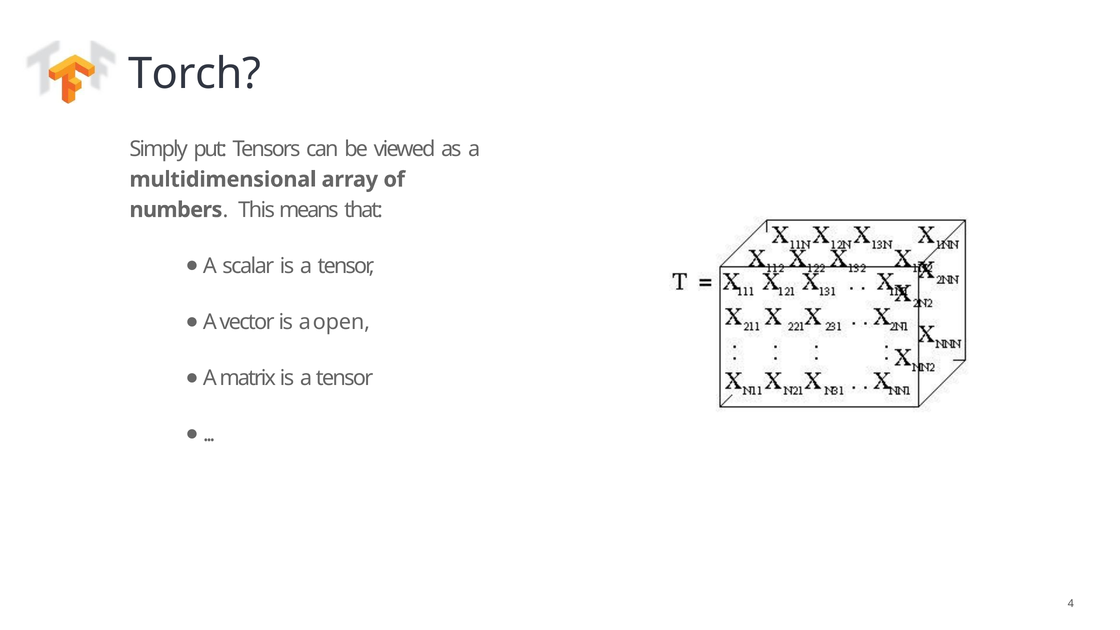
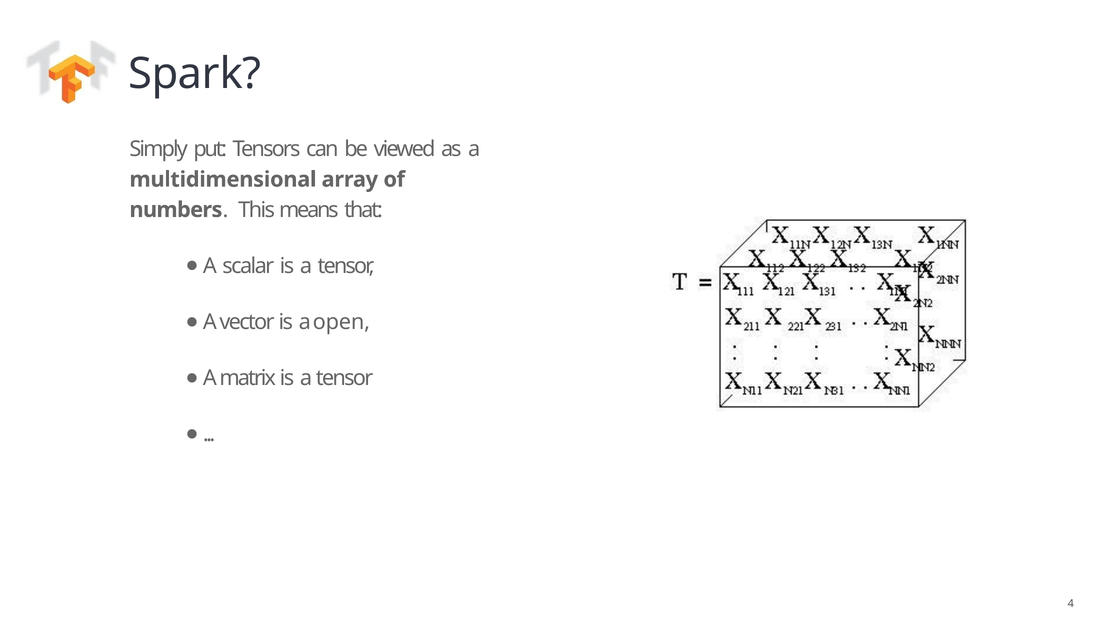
Torch: Torch -> Spark
